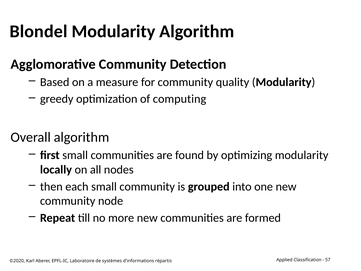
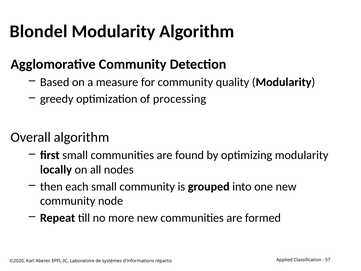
computing: computing -> processing
